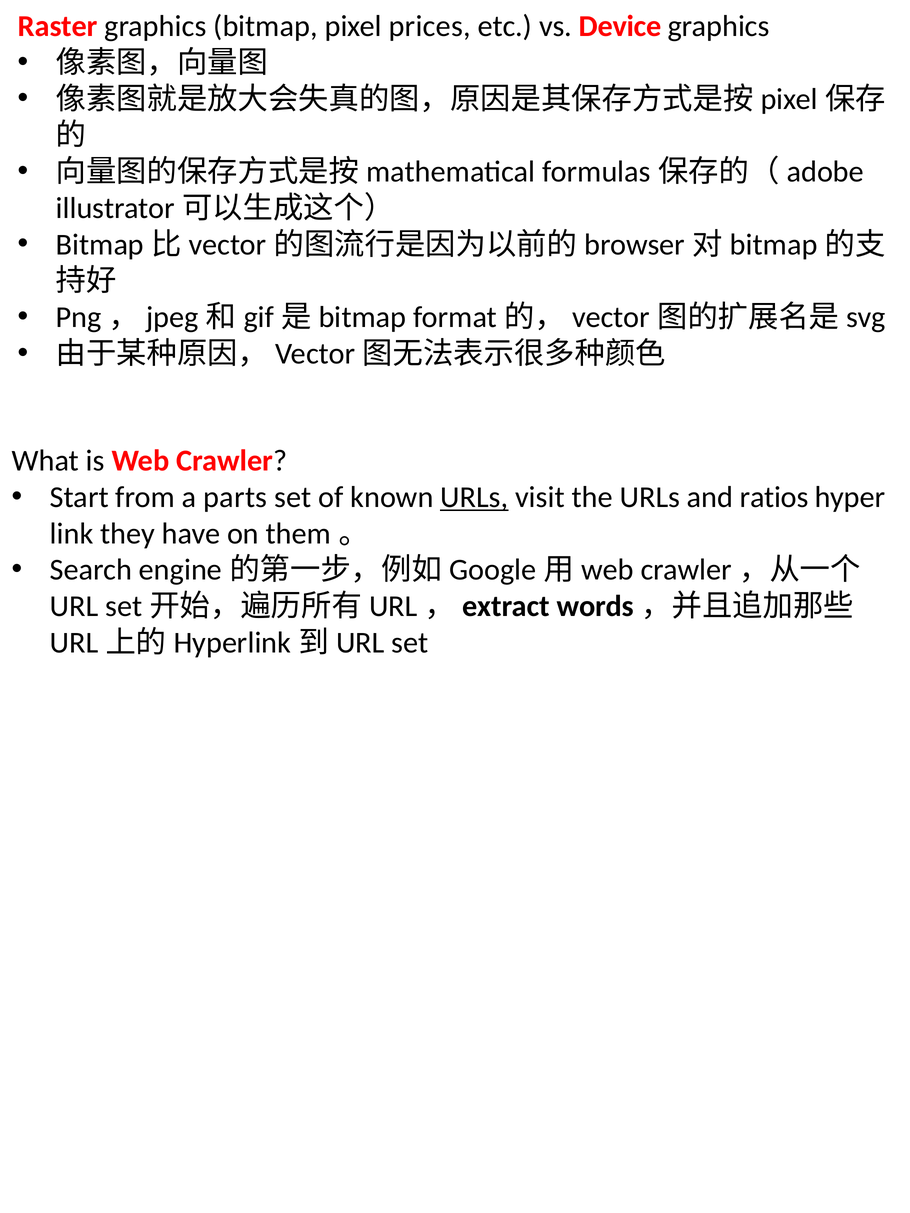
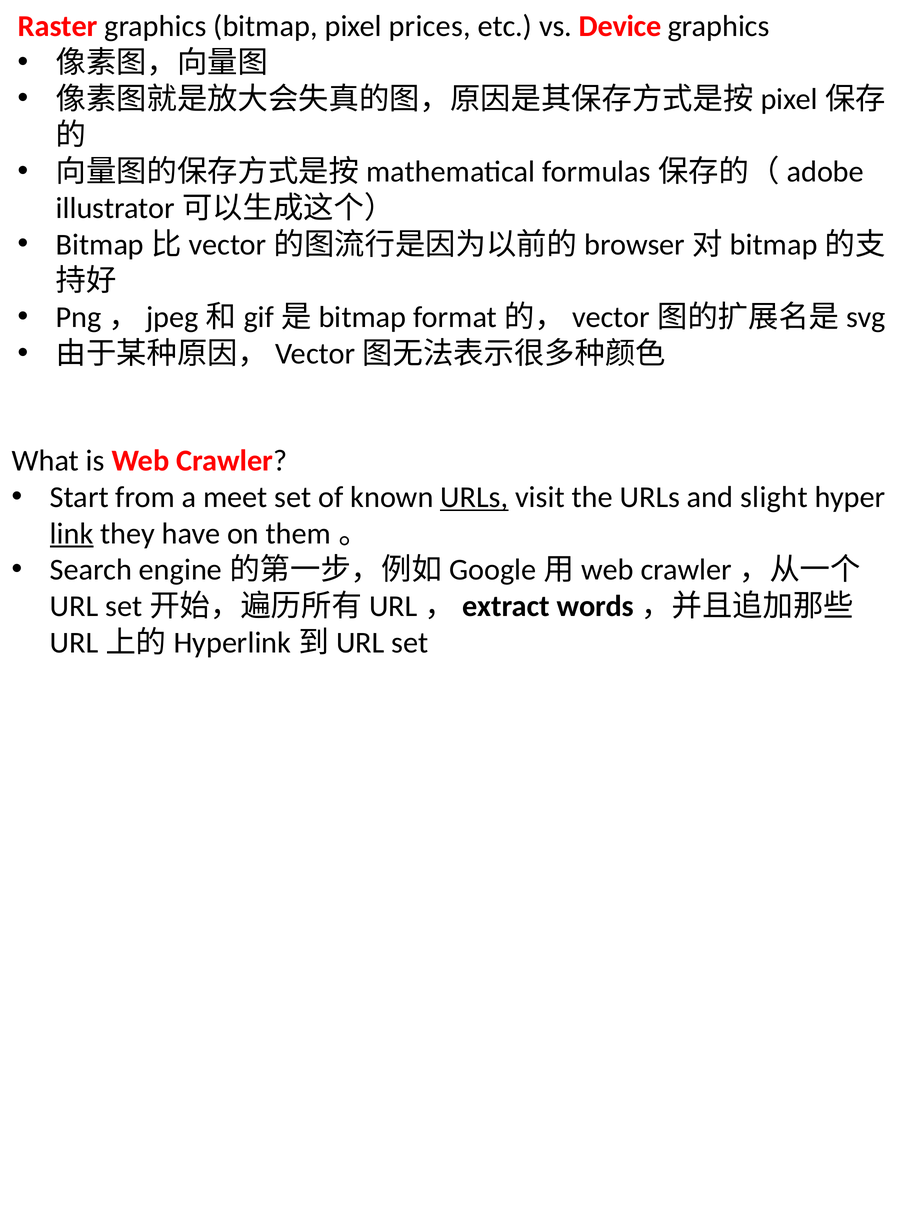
parts: parts -> meet
ratios: ratios -> slight
link underline: none -> present
